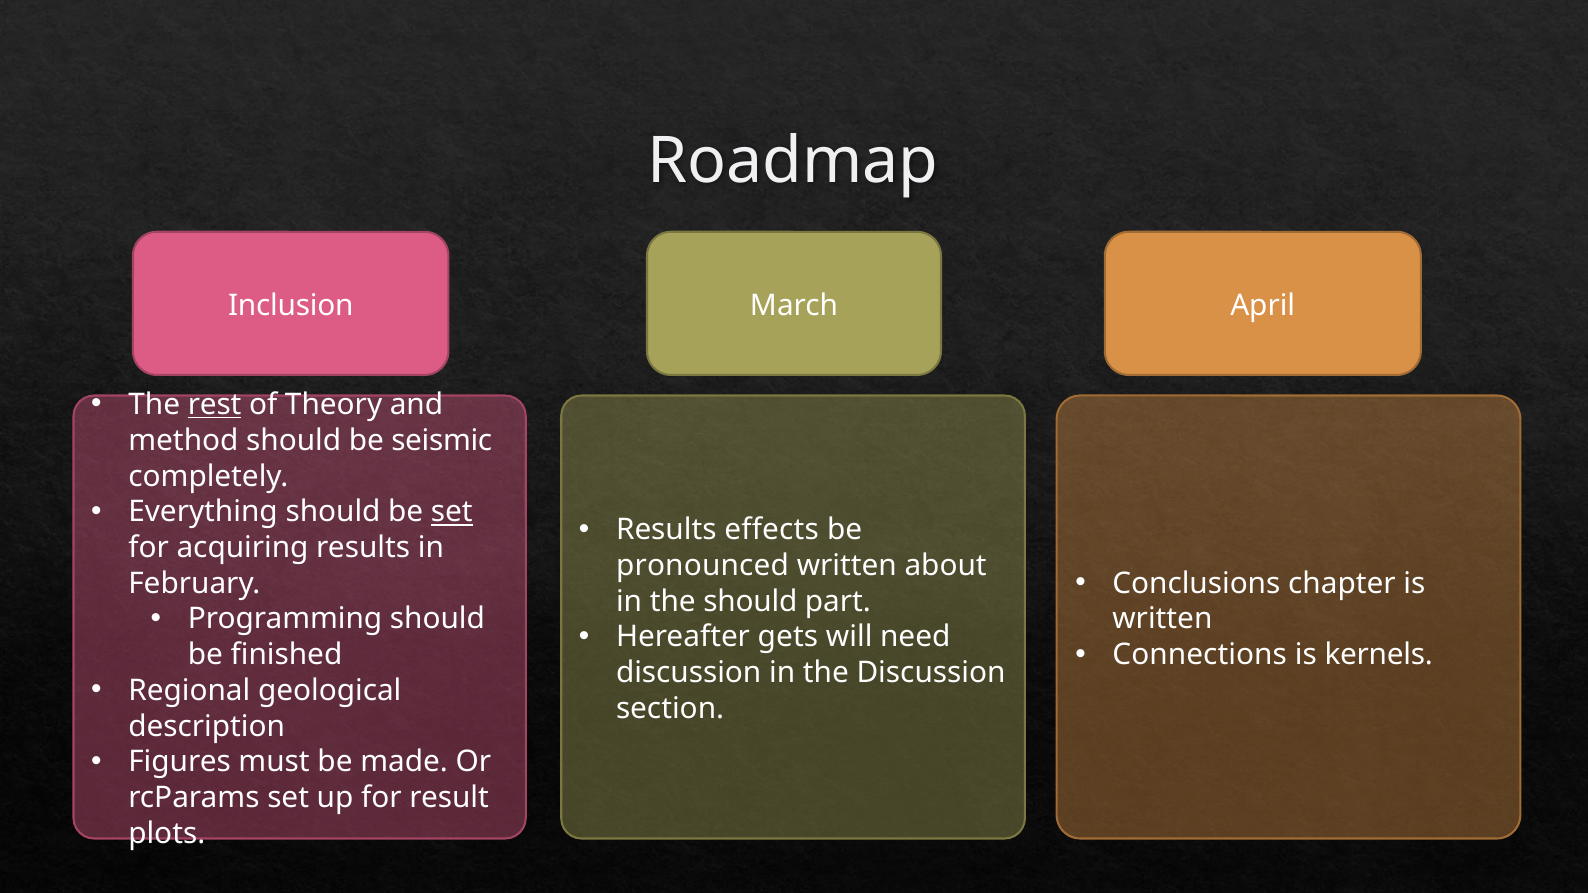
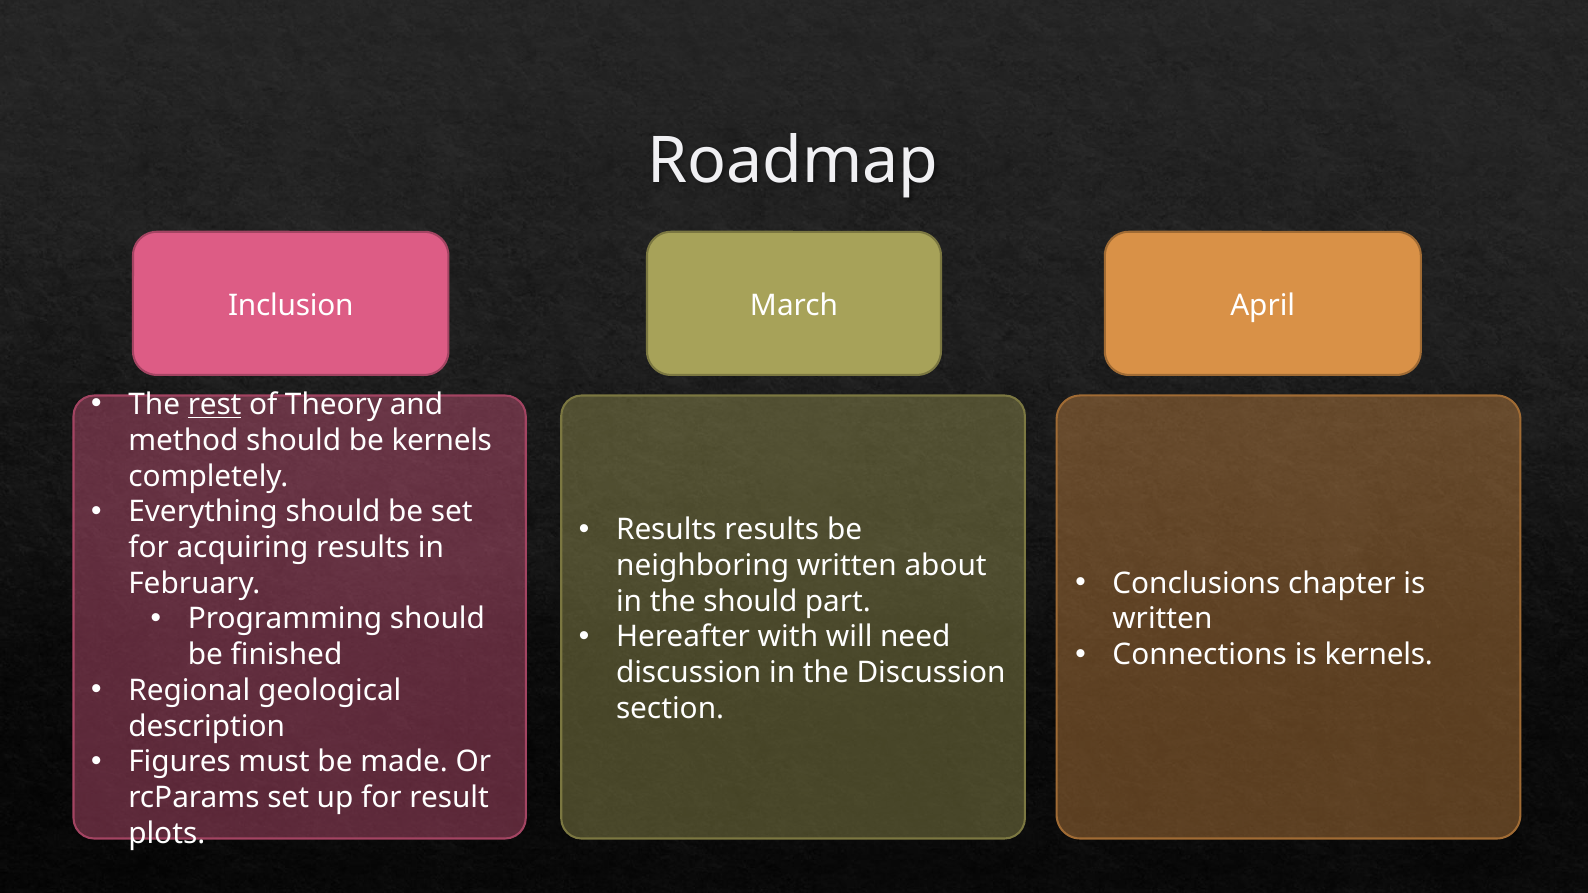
be seismic: seismic -> kernels
set at (452, 512) underline: present -> none
Results effects: effects -> results
pronounced: pronounced -> neighboring
gets: gets -> with
